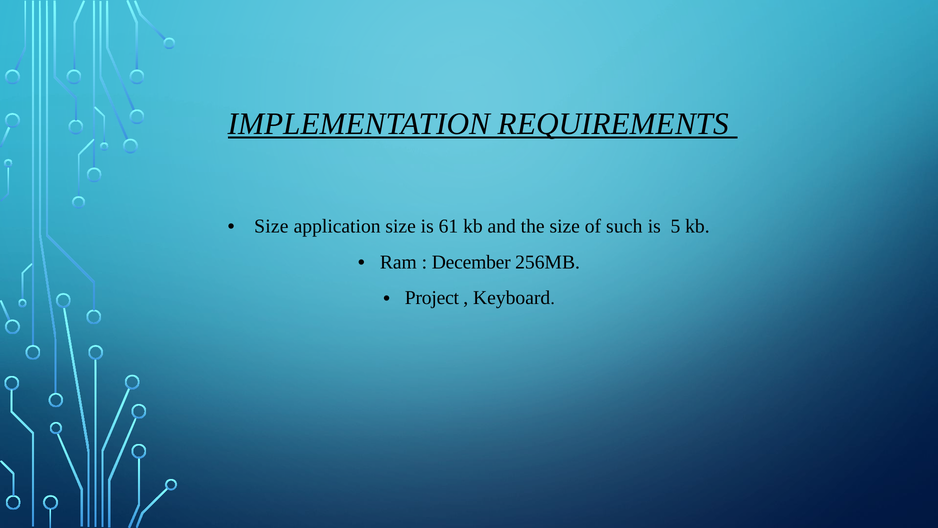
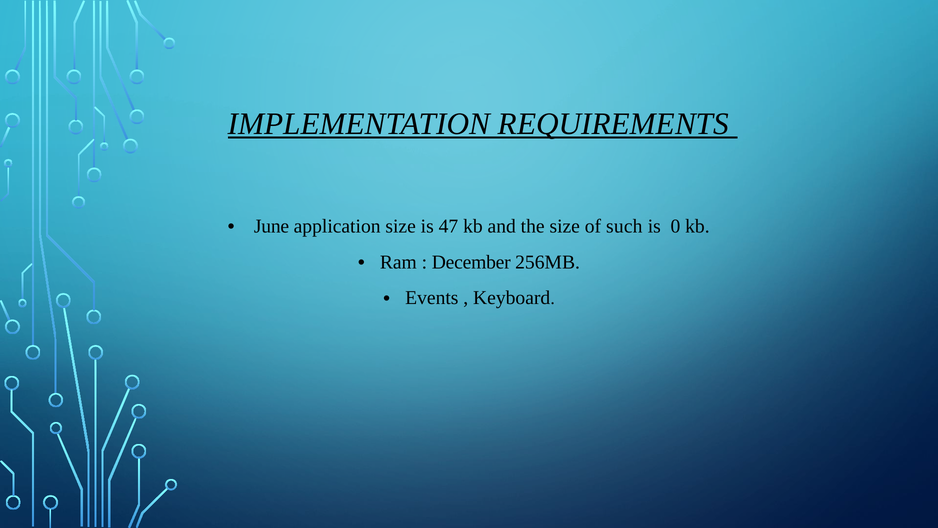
Size at (271, 226): Size -> June
61: 61 -> 47
5: 5 -> 0
Project: Project -> Events
